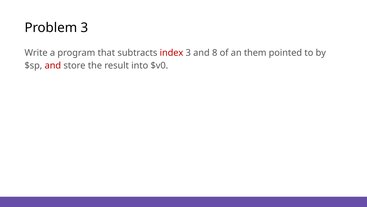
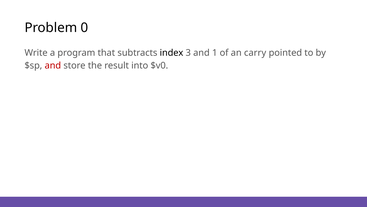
Problem 3: 3 -> 0
index colour: red -> black
8: 8 -> 1
them: them -> carry
